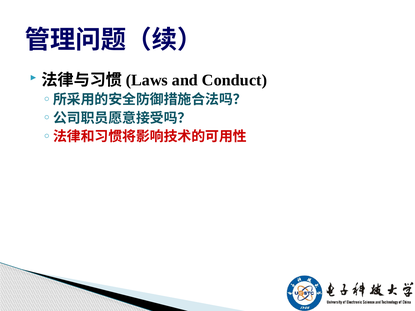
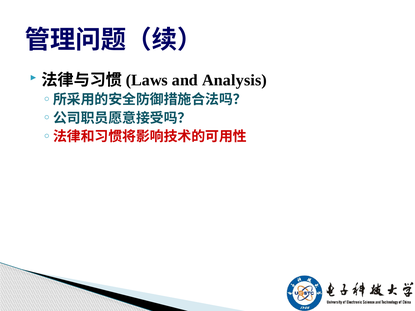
Conduct: Conduct -> Analysis
